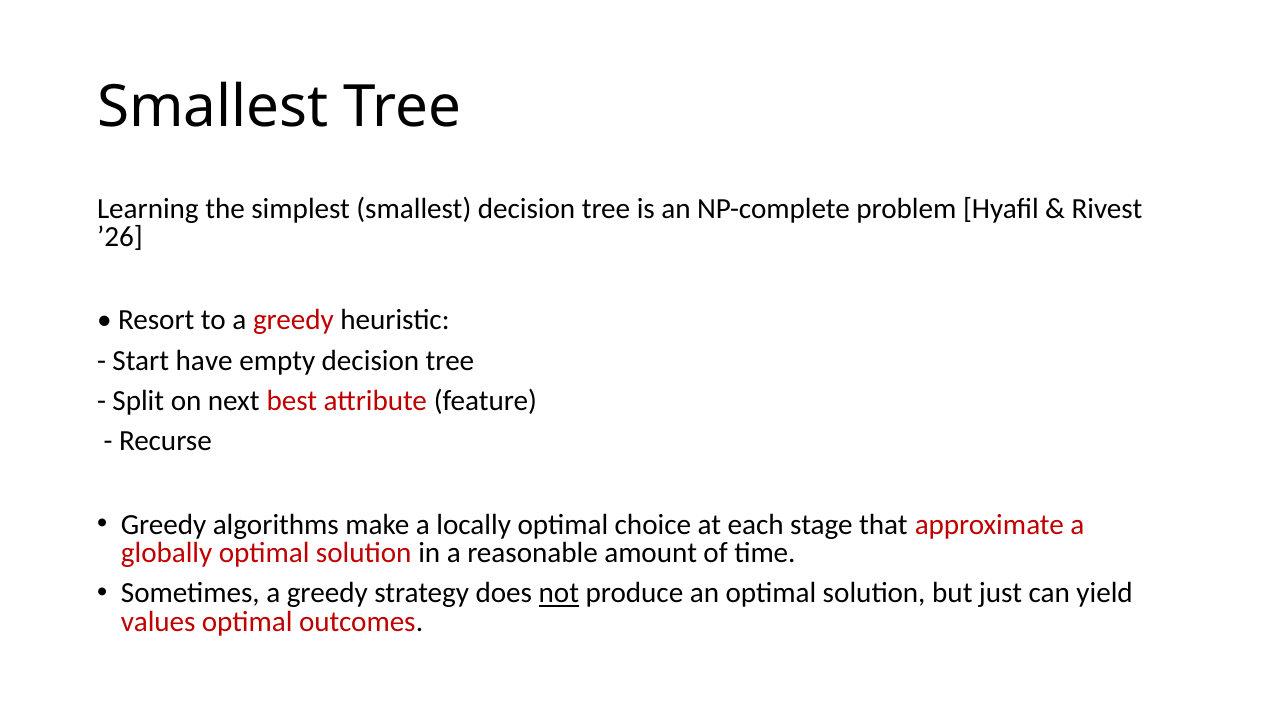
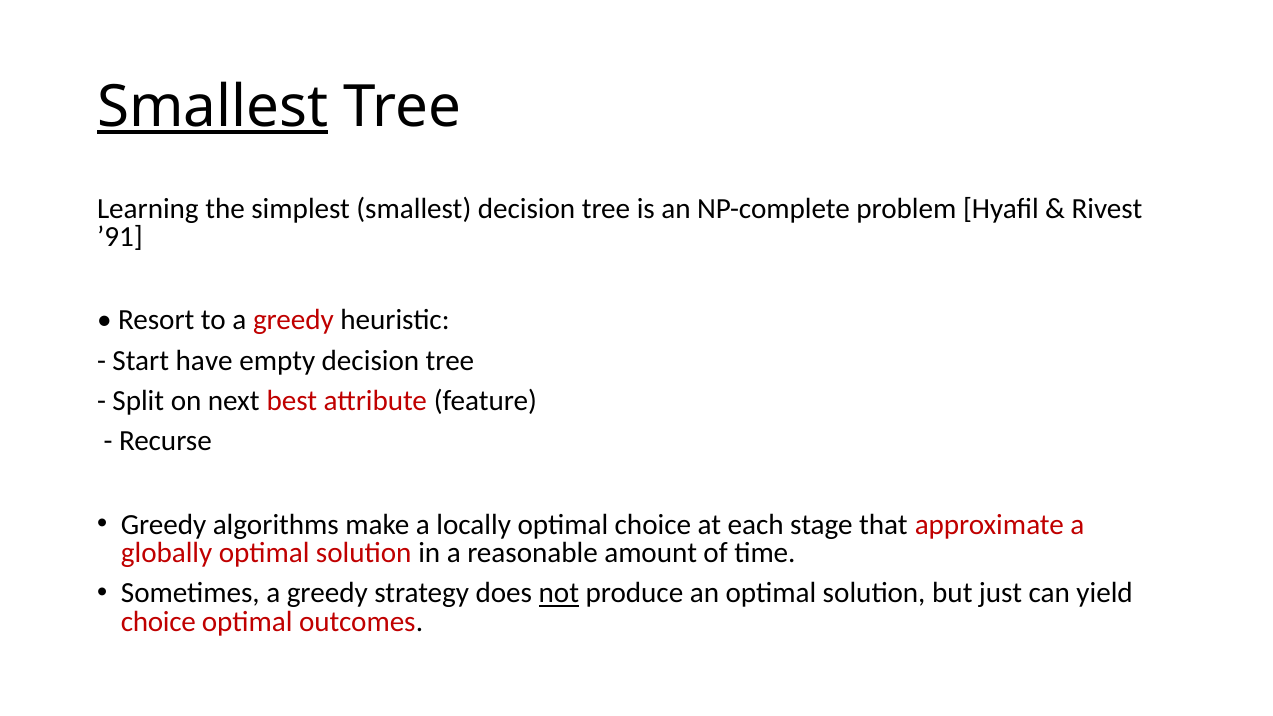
Smallest at (213, 107) underline: none -> present
’26: ’26 -> ’91
values at (158, 622): values -> choice
